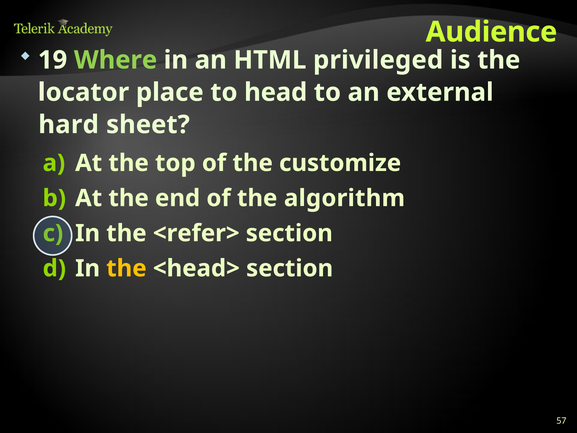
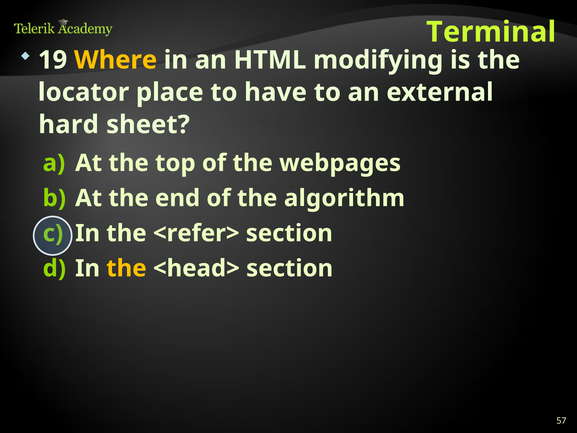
Audience: Audience -> Terminal
Where colour: light green -> yellow
privileged: privileged -> modifying
head: head -> have
customize: customize -> webpages
